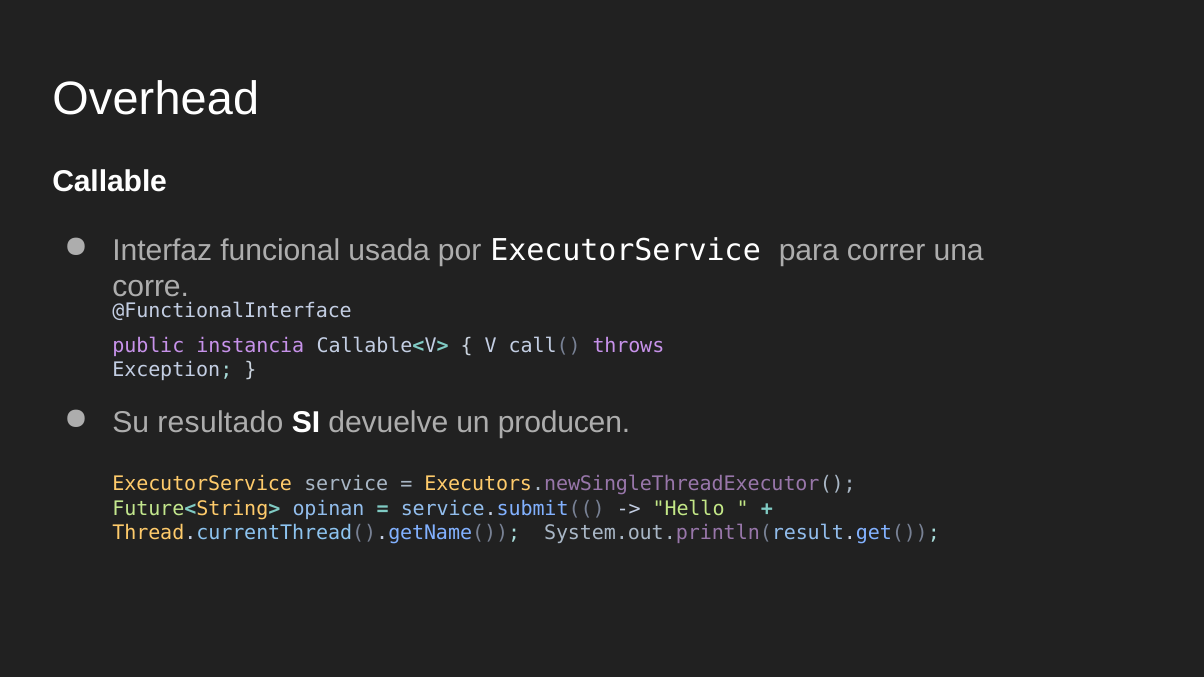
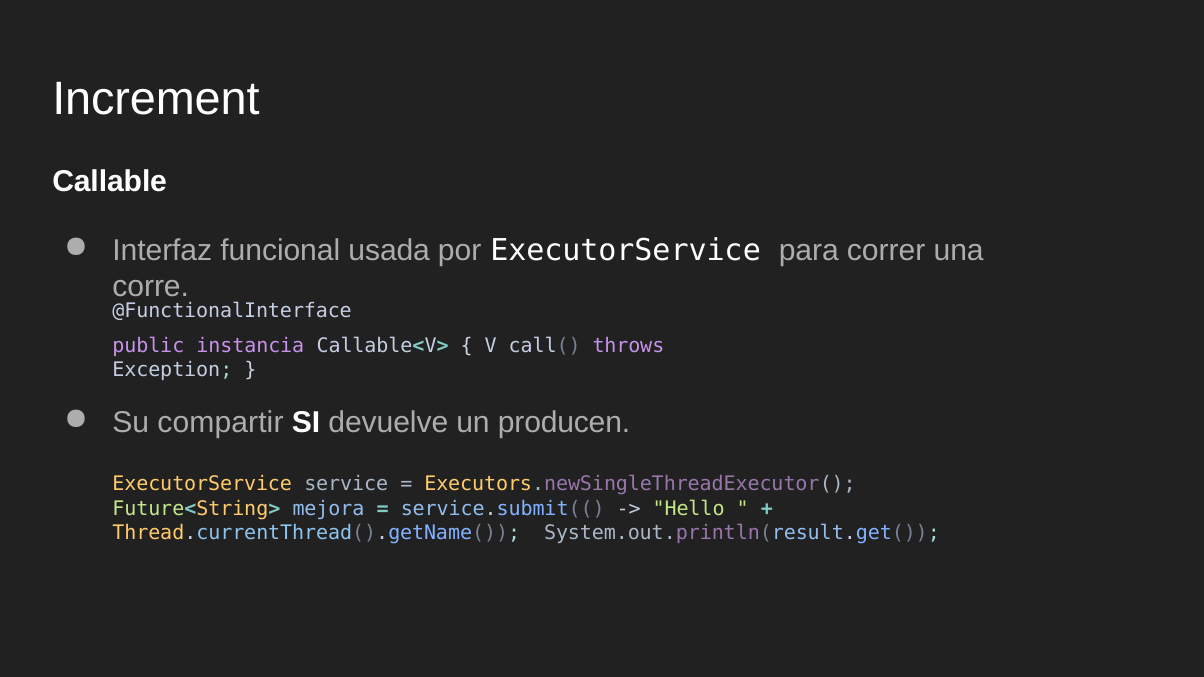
Overhead: Overhead -> Increment
resultado: resultado -> compartir
opinan: opinan -> mejora
